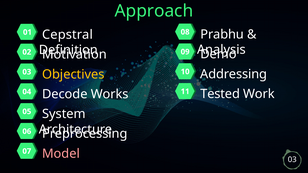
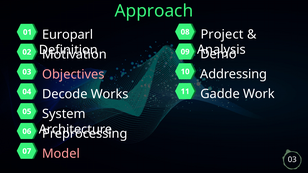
Prabhu: Prabhu -> Project
Cepstral: Cepstral -> Europarl
Objectives colour: yellow -> pink
Tested: Tested -> Gadde
